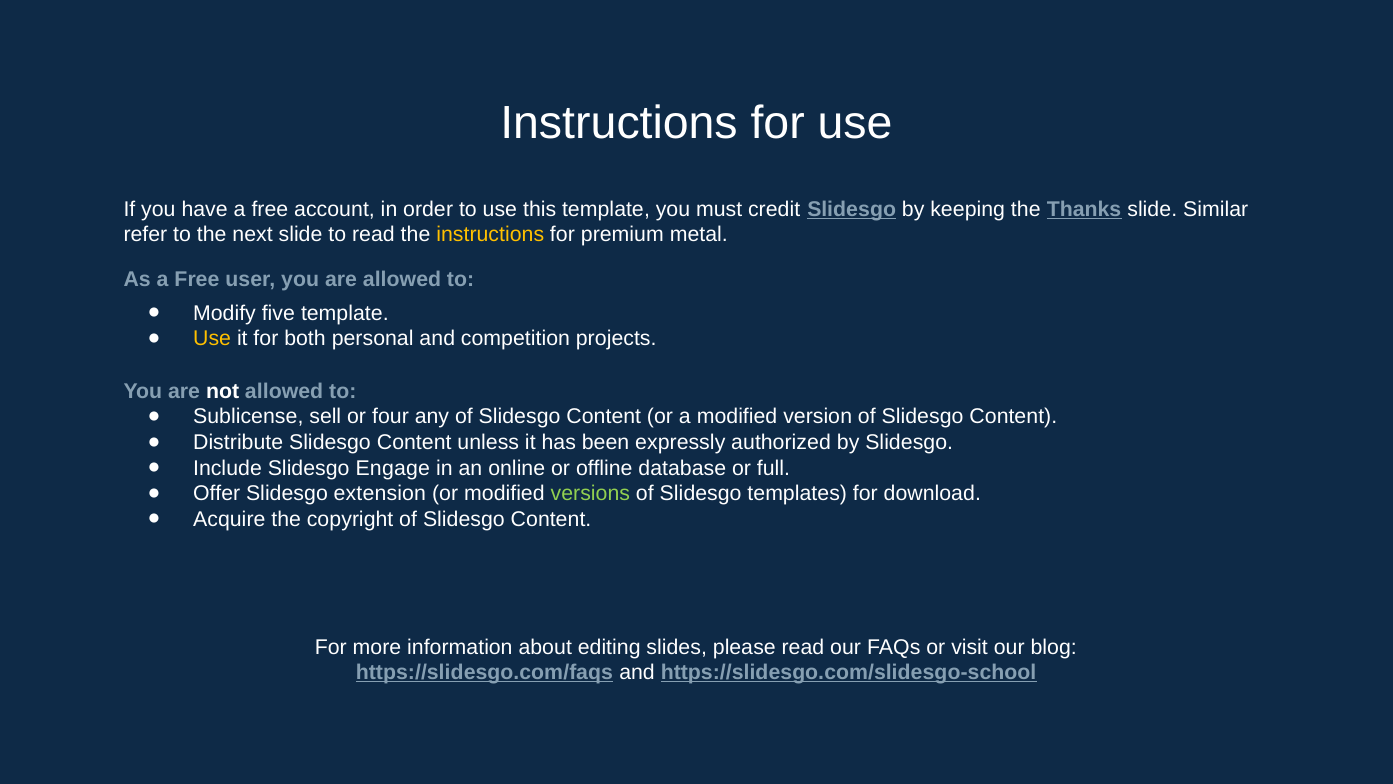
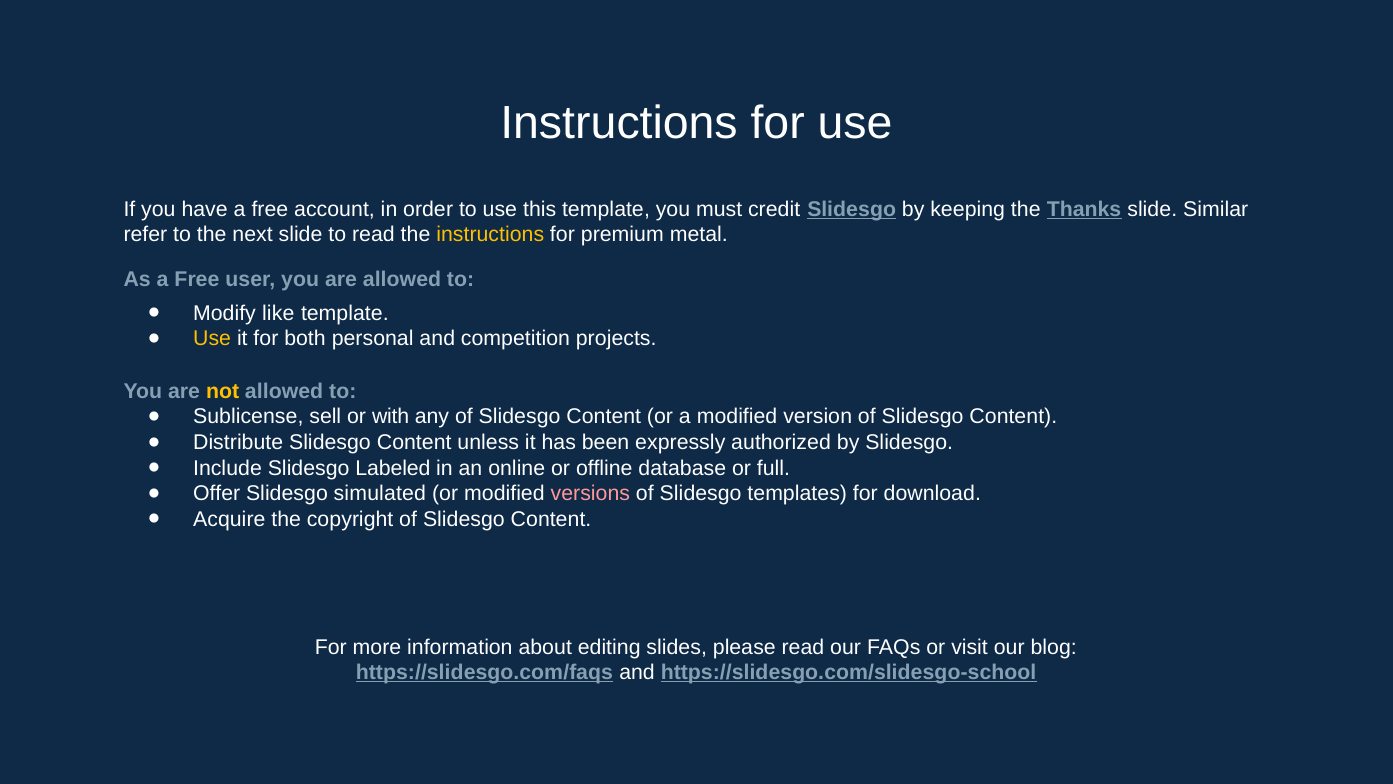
five: five -> like
not colour: white -> yellow
four: four -> with
Engage: Engage -> Labeled
extension: extension -> simulated
versions colour: light green -> pink
